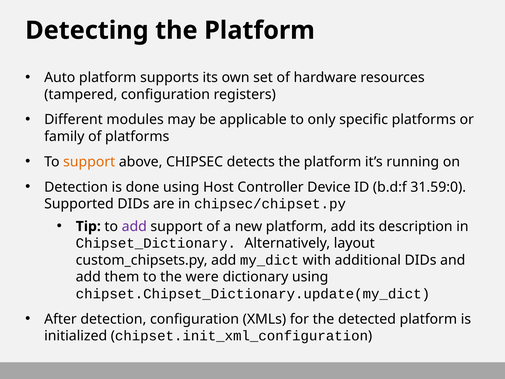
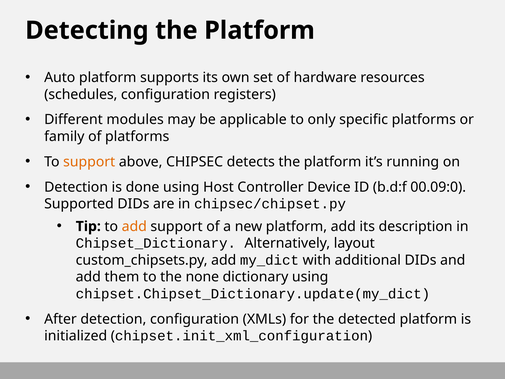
tampered: tampered -> schedules
31.59:0: 31.59:0 -> 00.09:0
add at (134, 226) colour: purple -> orange
were: were -> none
